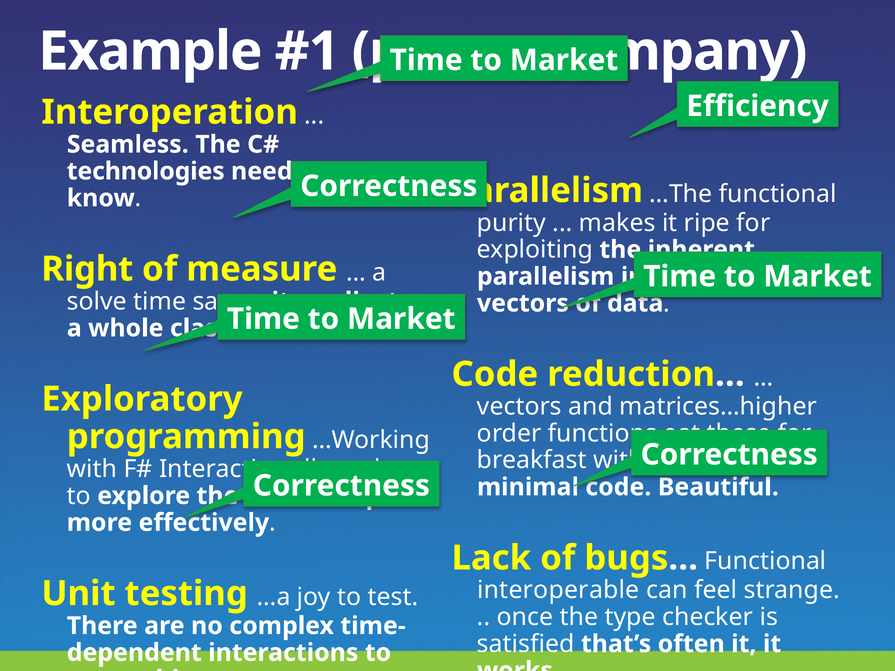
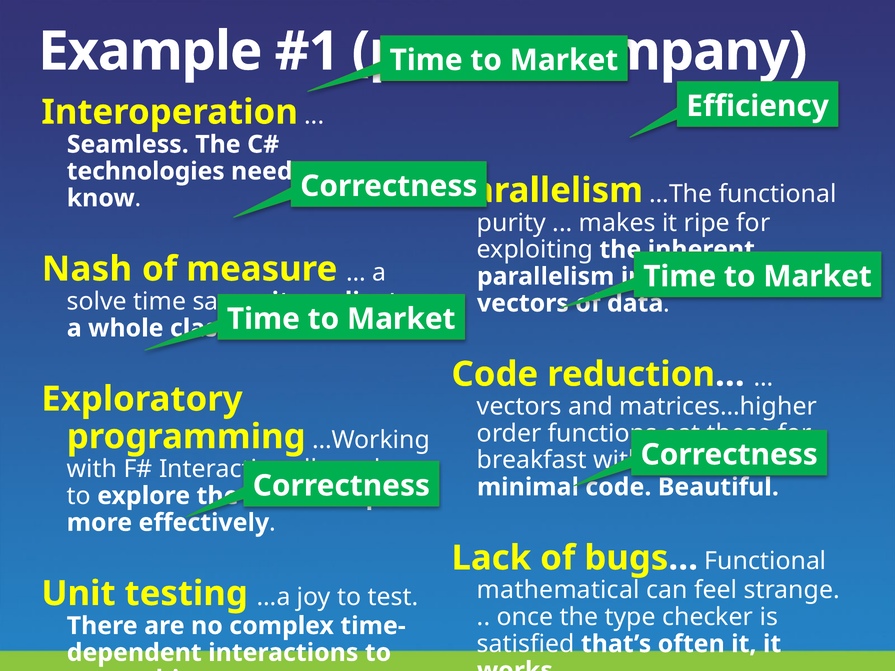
Right: Right -> Nash
interoperable: interoperable -> mathematical
